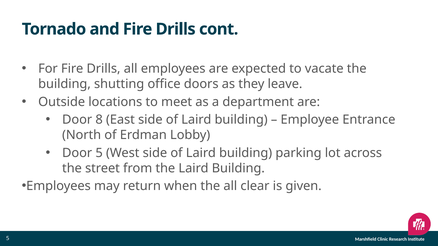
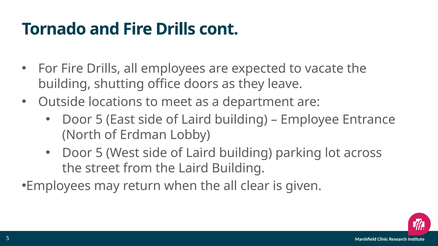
8 at (99, 120): 8 -> 5
